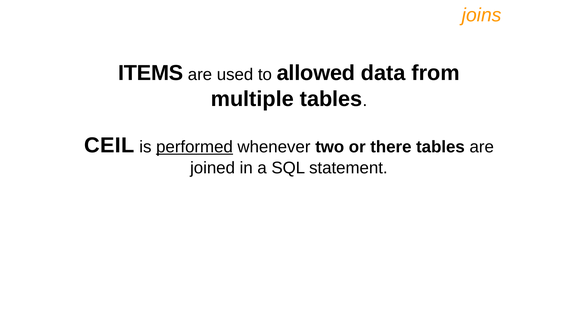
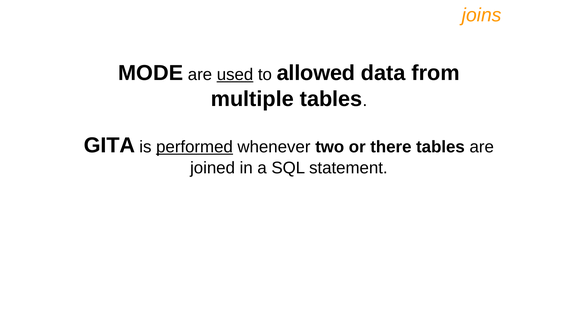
ITEMS: ITEMS -> MODE
used underline: none -> present
CEIL: CEIL -> GITA
